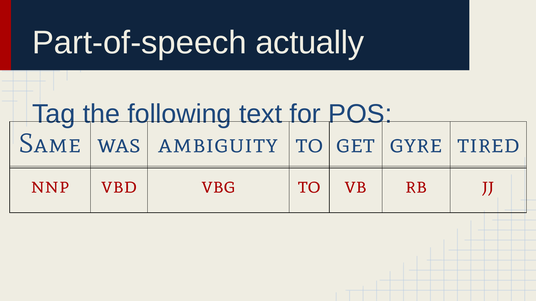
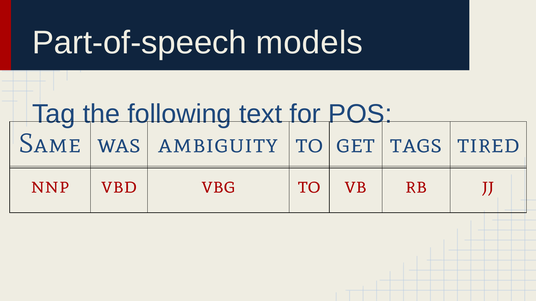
actually: actually -> models
gyre: gyre -> tags
